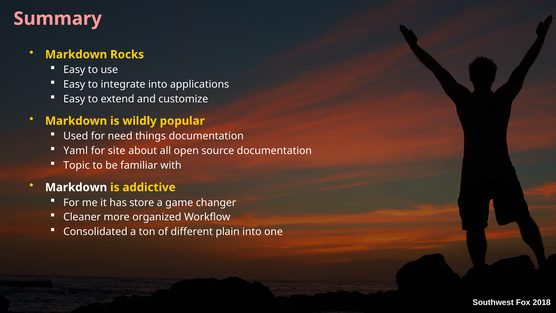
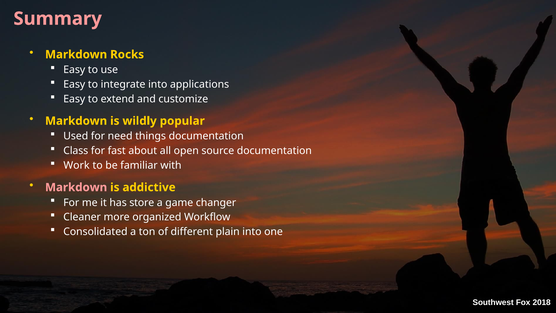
Yaml: Yaml -> Class
site: site -> fast
Topic: Topic -> Work
Markdown at (76, 187) colour: white -> pink
